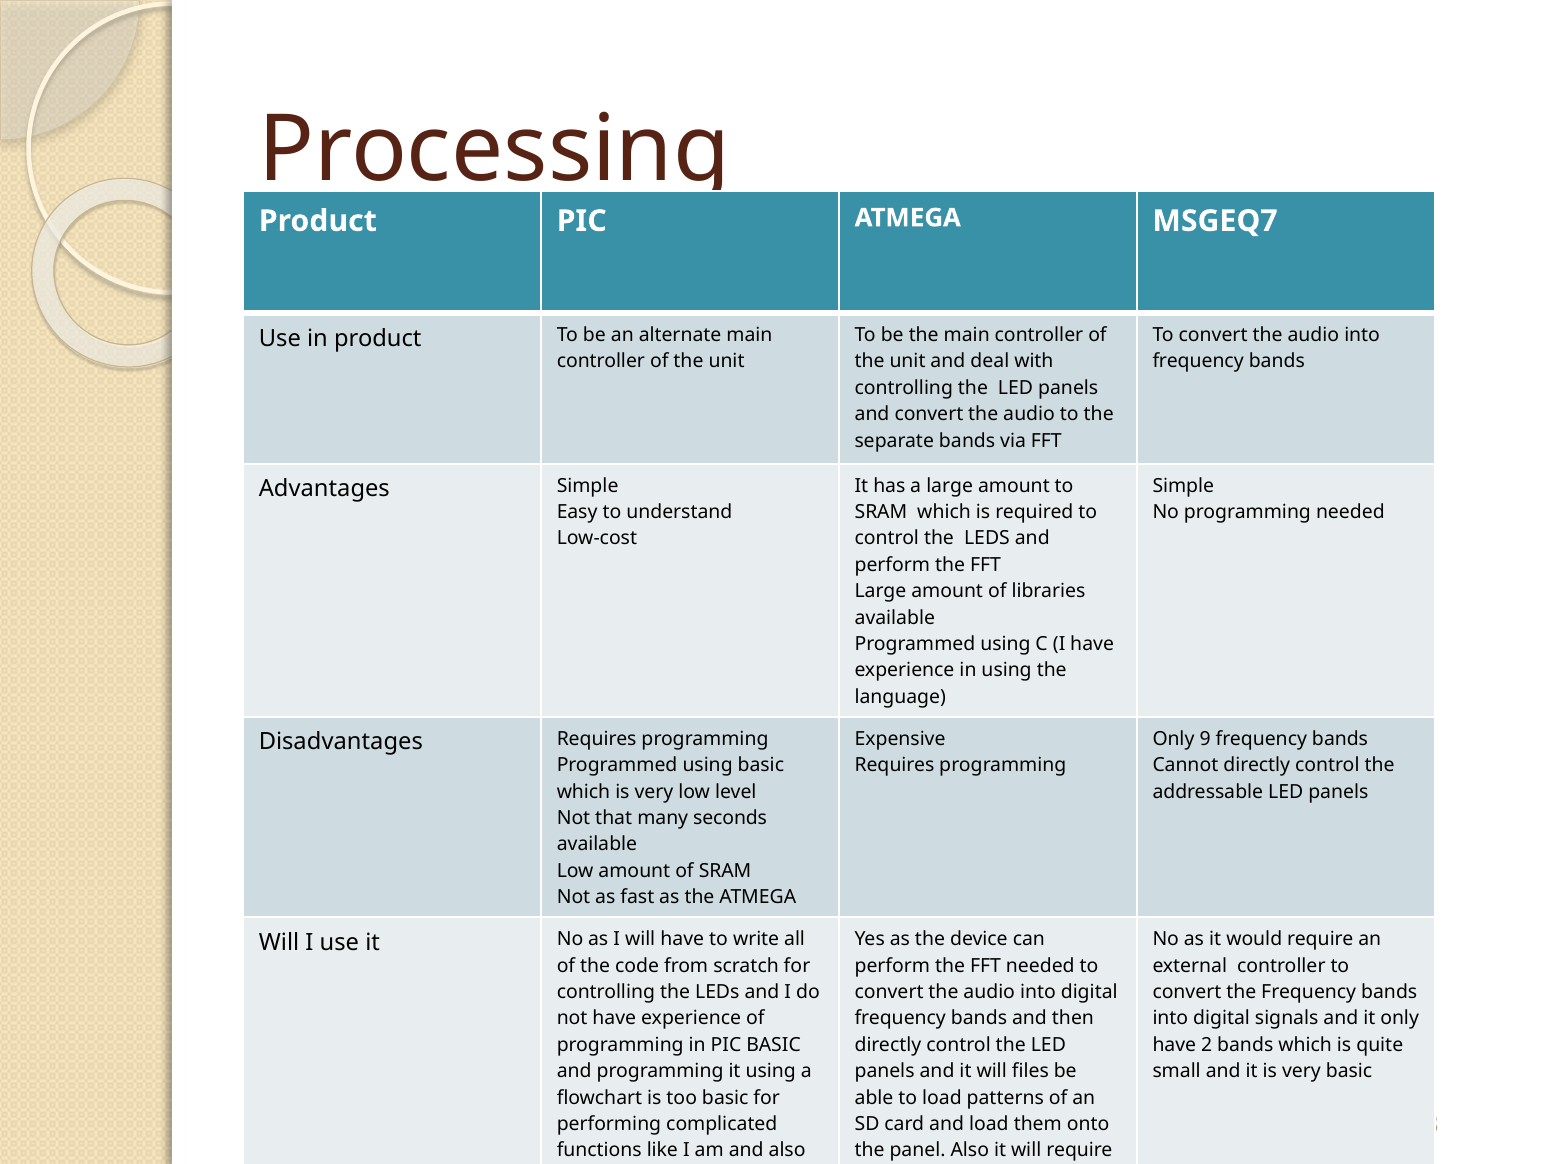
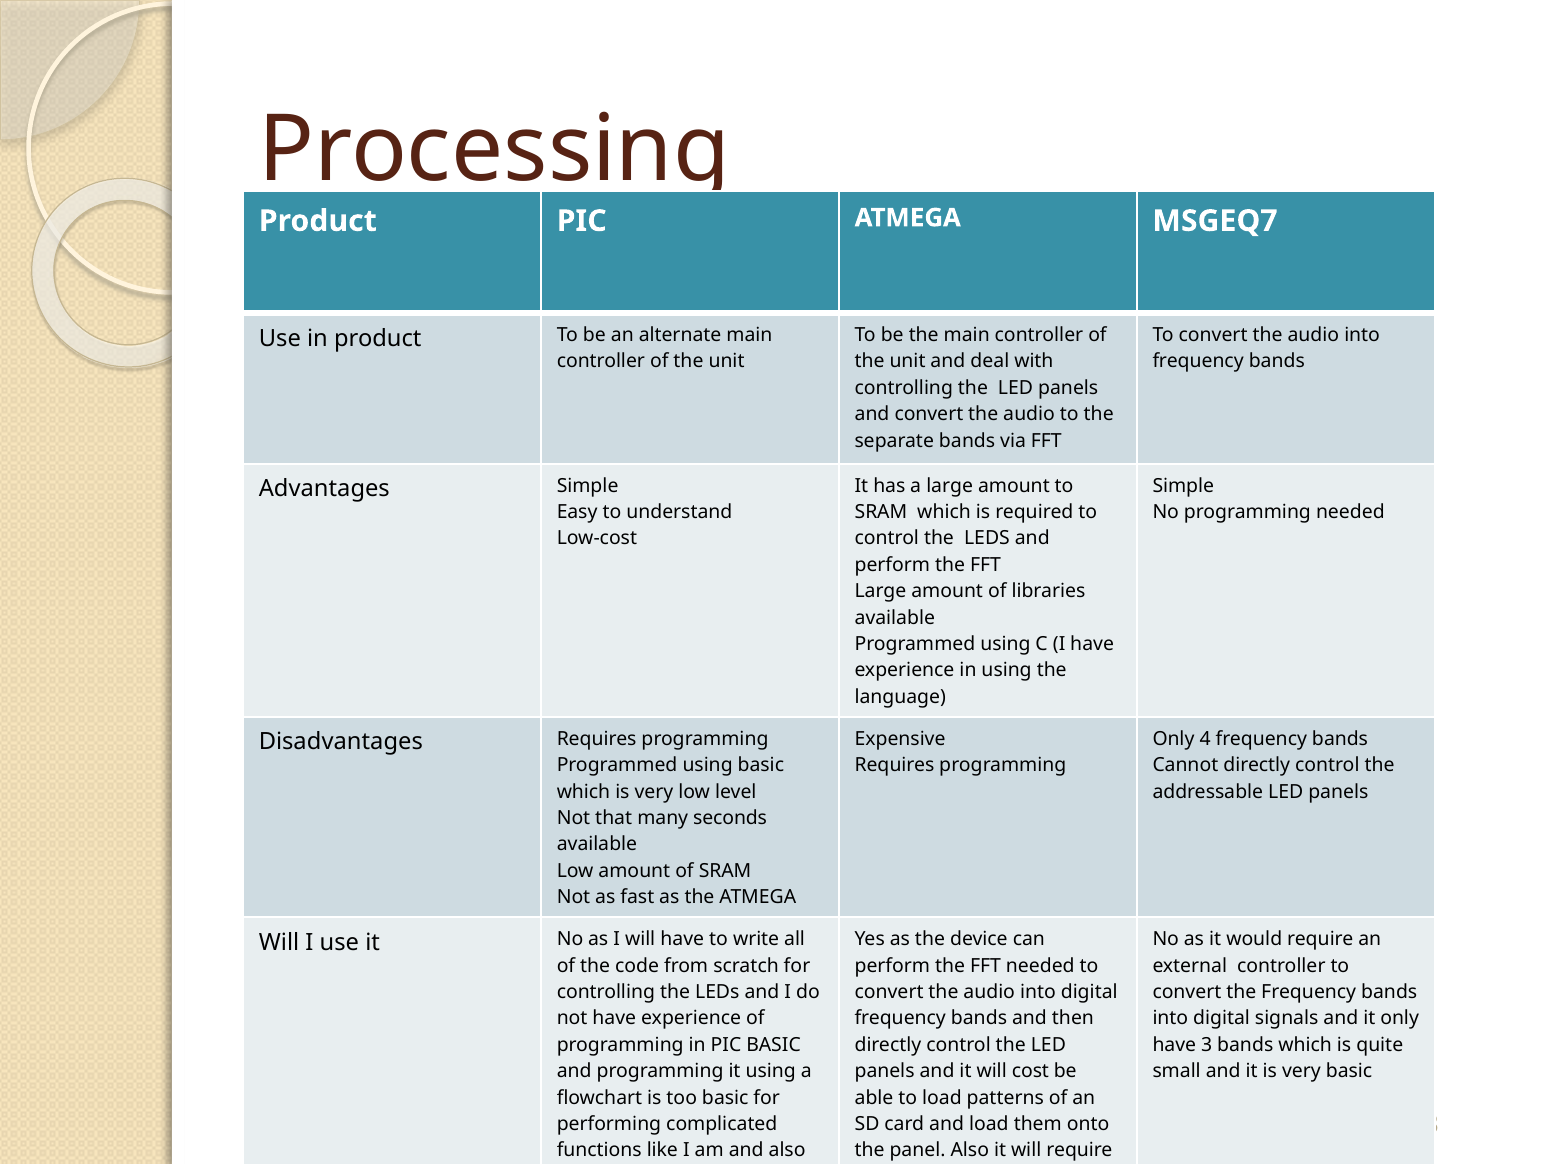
9: 9 -> 4
2: 2 -> 3
files: files -> cost
